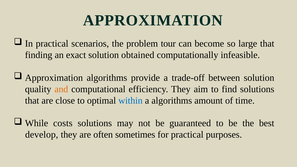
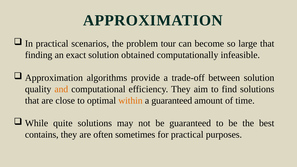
within colour: blue -> orange
a algorithms: algorithms -> guaranteed
costs: costs -> quite
develop: develop -> contains
